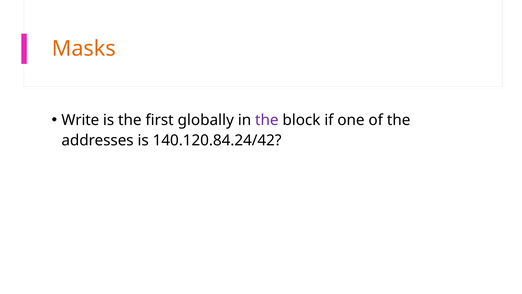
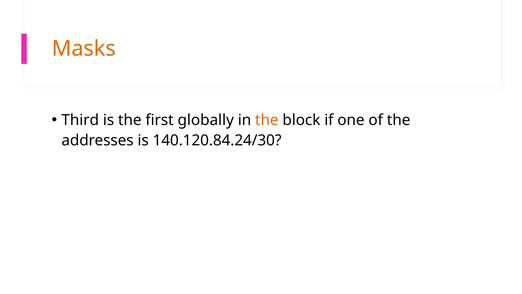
Write: Write -> Third
the at (267, 120) colour: purple -> orange
140.120.84.24/42: 140.120.84.24/42 -> 140.120.84.24/30
